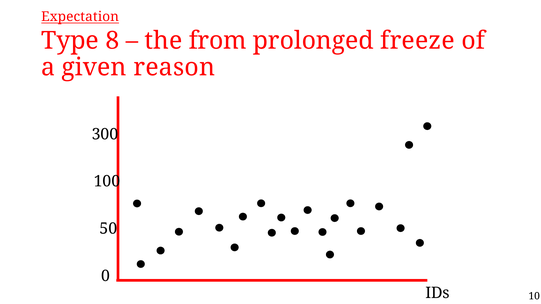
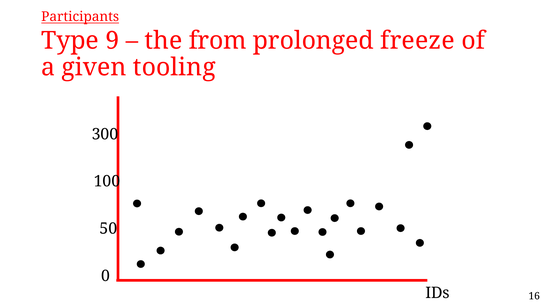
Expectation: Expectation -> Participants
8: 8 -> 9
reason: reason -> tooling
10: 10 -> 16
